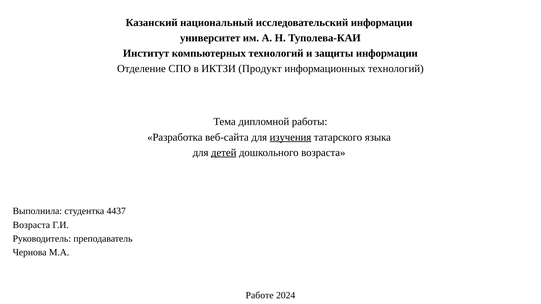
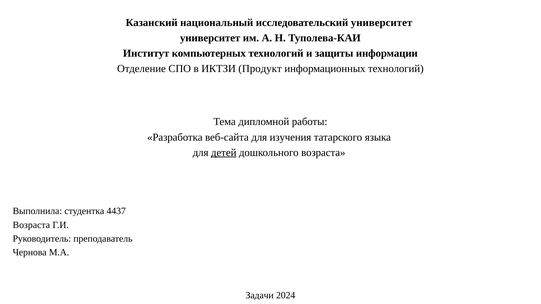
исследовательский информации: информации -> университет
изучения underline: present -> none
Работе: Работе -> Задачи
